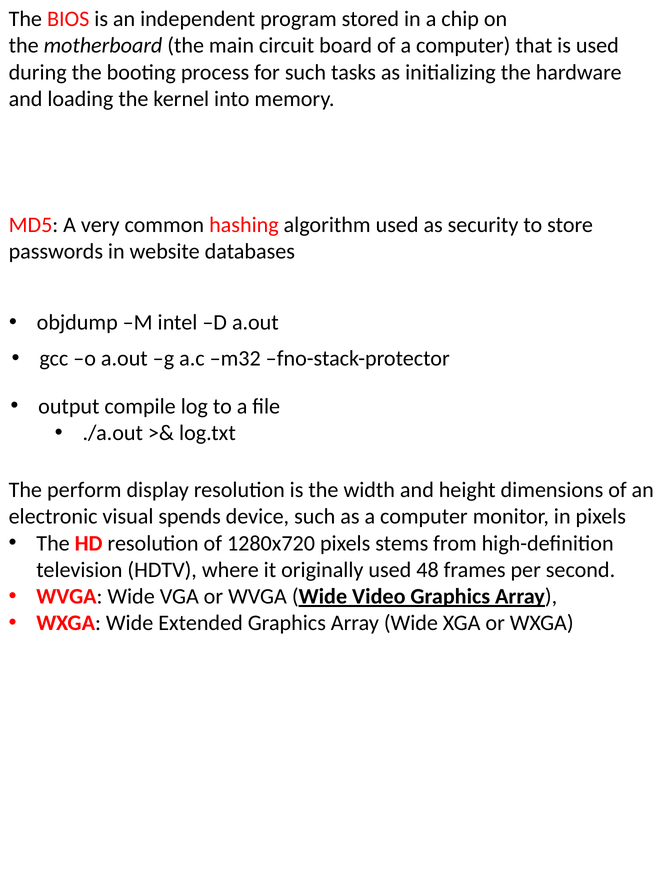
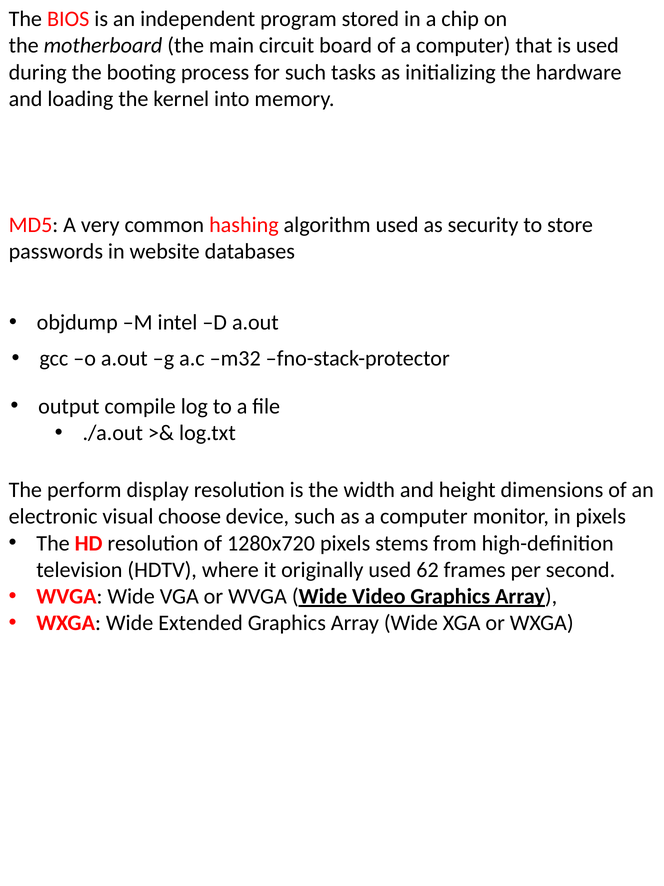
spends: spends -> choose
48: 48 -> 62
